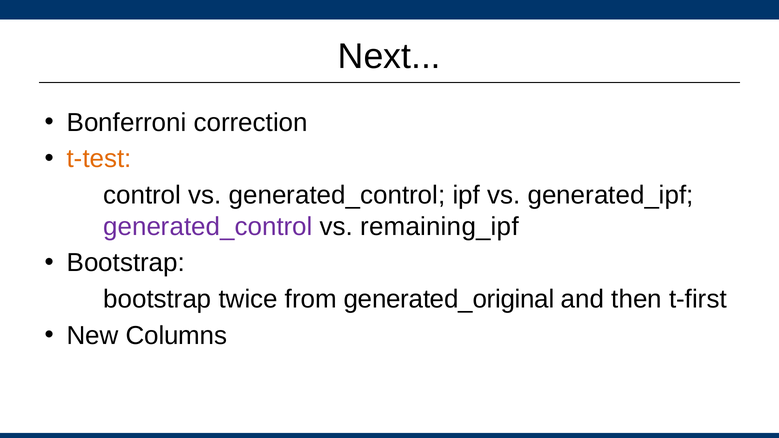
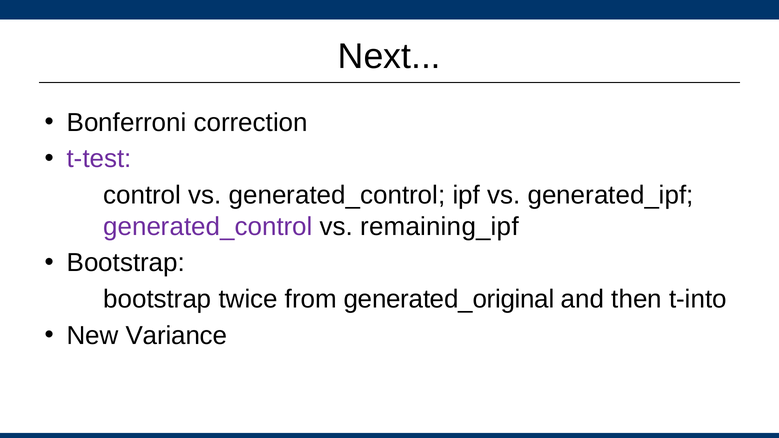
t-test colour: orange -> purple
t-first: t-first -> t-into
Columns: Columns -> Variance
